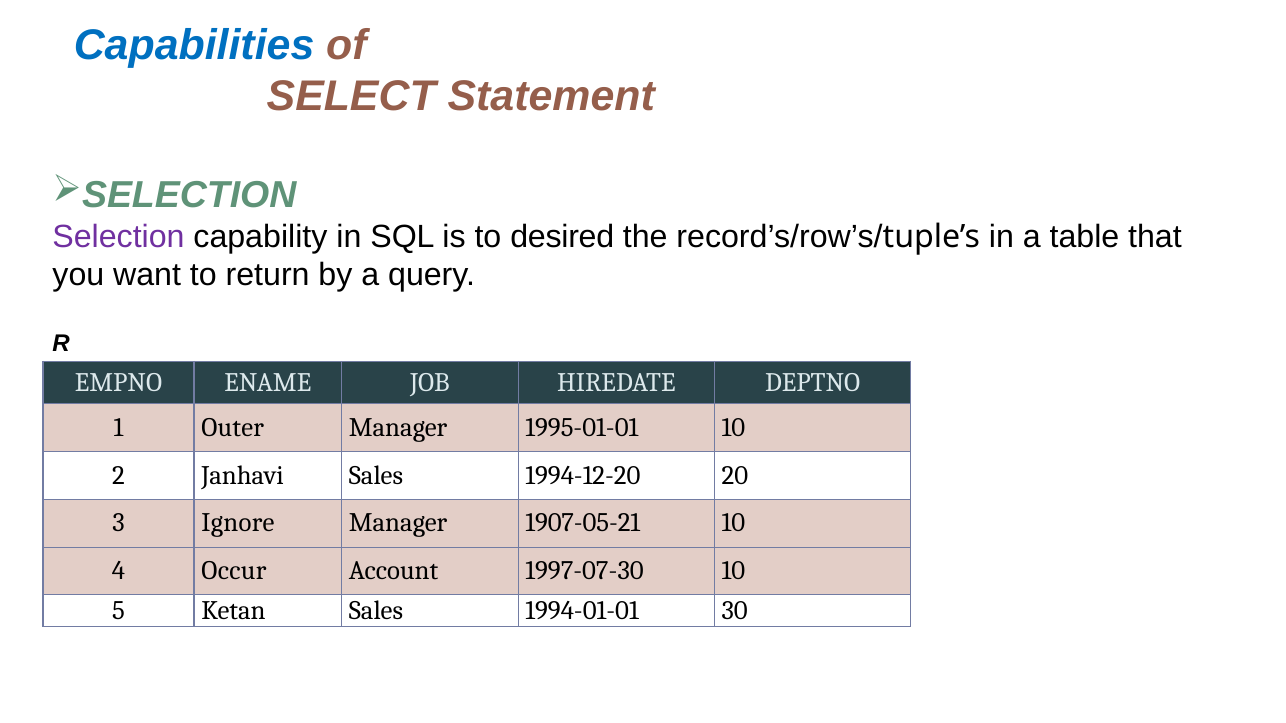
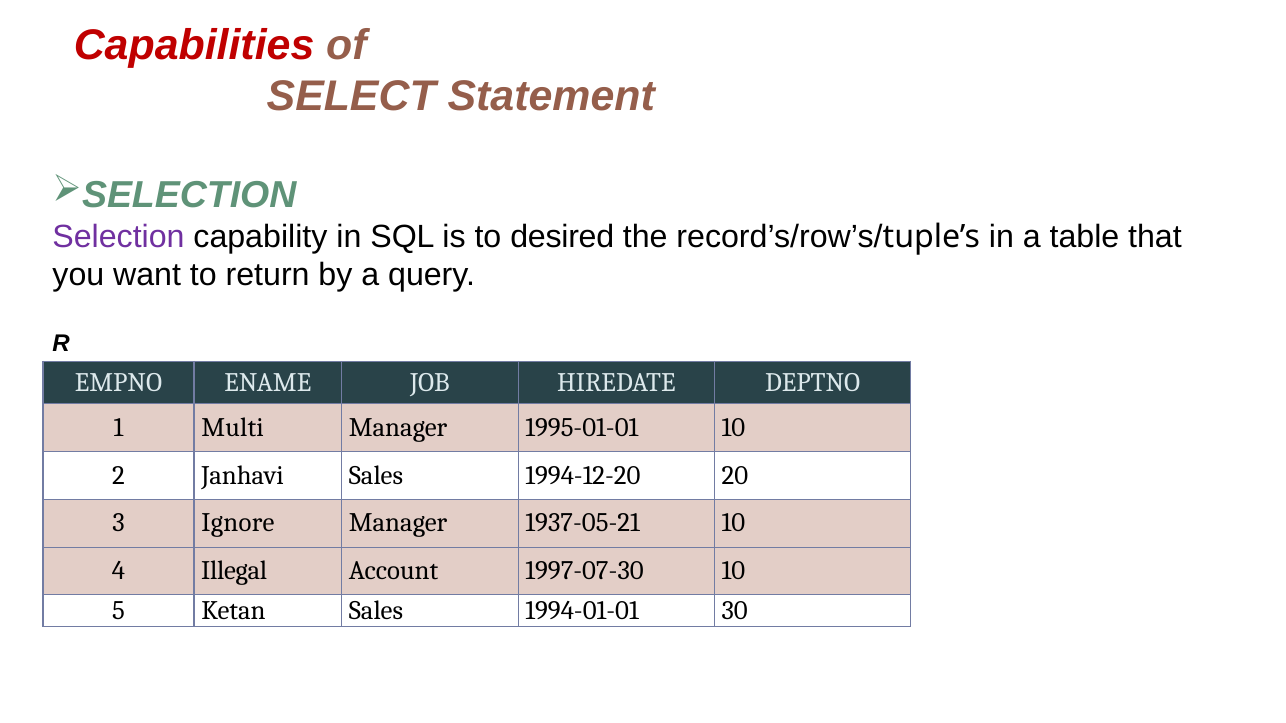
Capabilities colour: blue -> red
Outer: Outer -> Multi
1907-05-21: 1907-05-21 -> 1937-05-21
Occur: Occur -> Illegal
